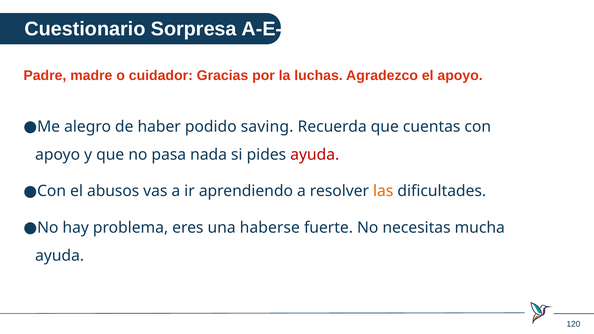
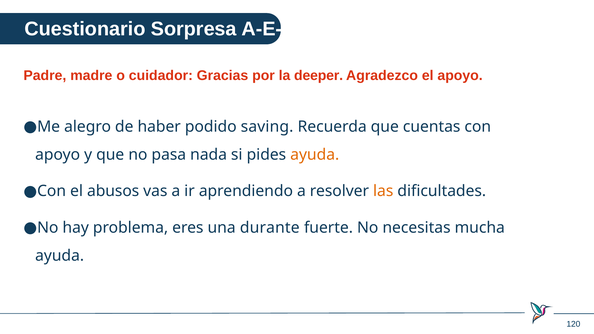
luchas: luchas -> deeper
ayuda at (315, 155) colour: red -> orange
haberse: haberse -> durante
